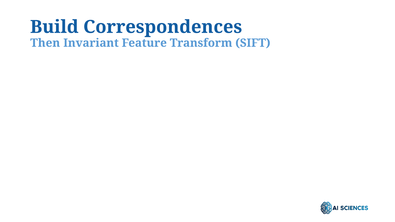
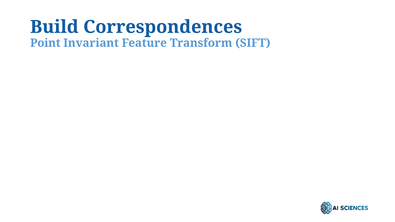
Then: Then -> Point
